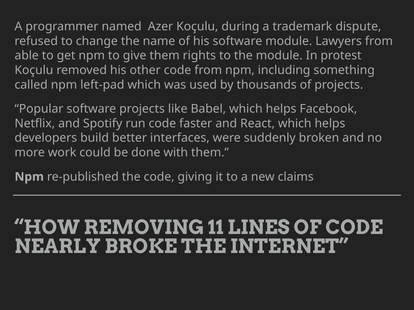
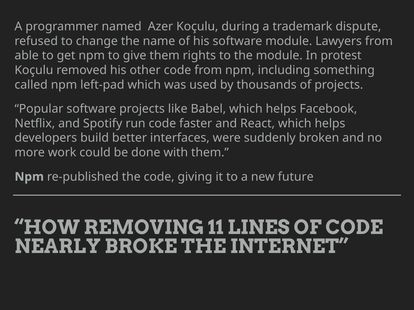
claims: claims -> future
